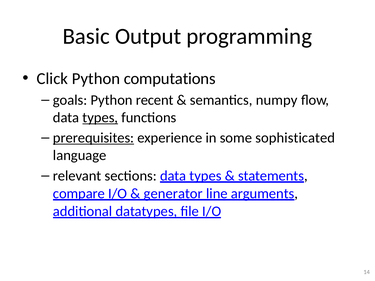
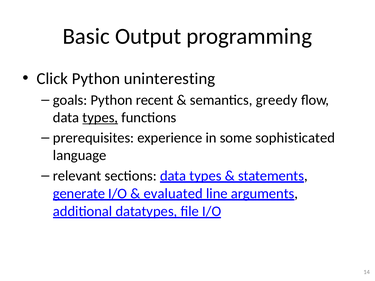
computations: computations -> uninteresting
numpy: numpy -> greedy
prerequisites underline: present -> none
compare: compare -> generate
generator: generator -> evaluated
